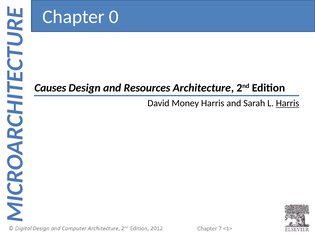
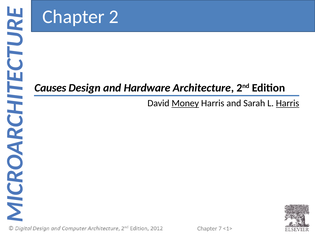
0: 0 -> 2
Resources: Resources -> Hardware
Money underline: none -> present
